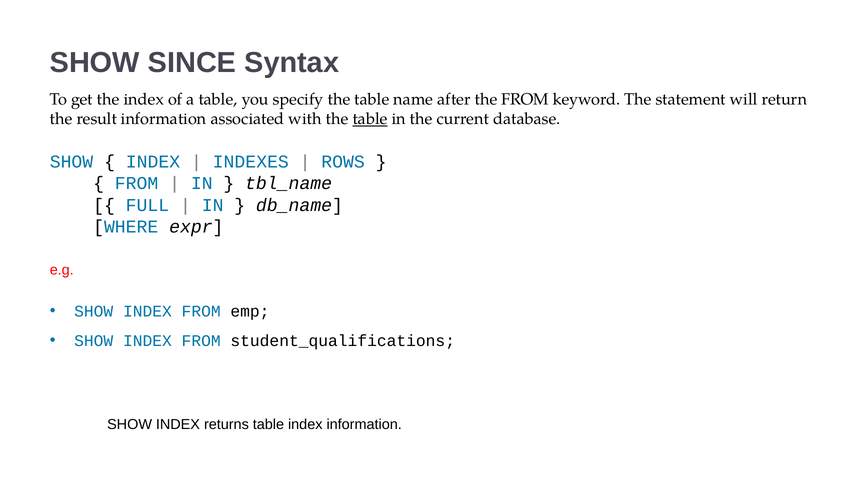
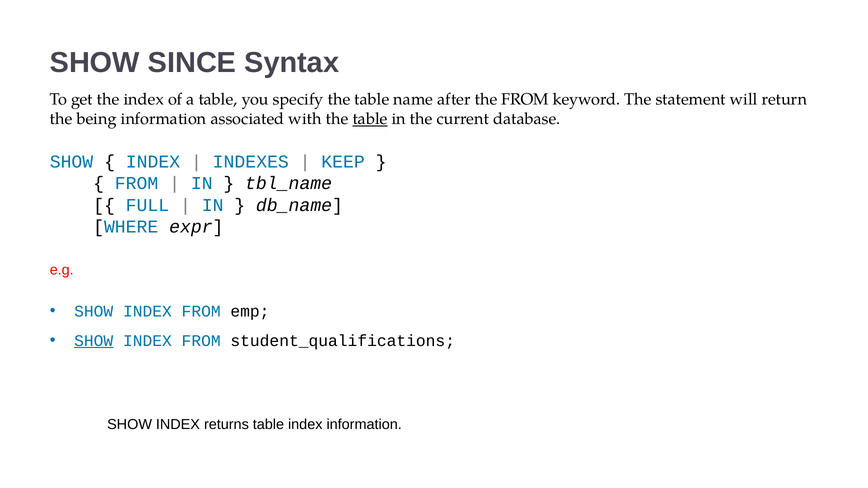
result: result -> being
ROWS: ROWS -> KEEP
SHOW at (94, 341) underline: none -> present
